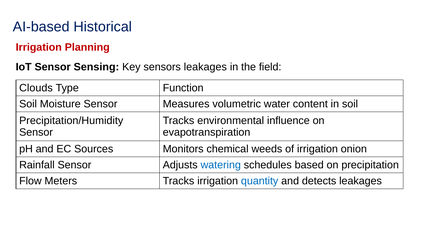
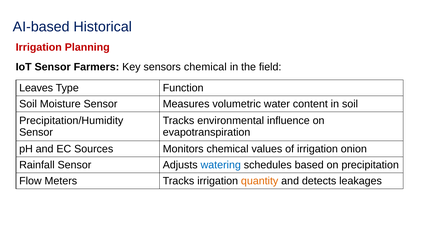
Sensing: Sensing -> Farmers
sensors leakages: leakages -> chemical
Clouds: Clouds -> Leaves
weeds: weeds -> values
quantity colour: blue -> orange
